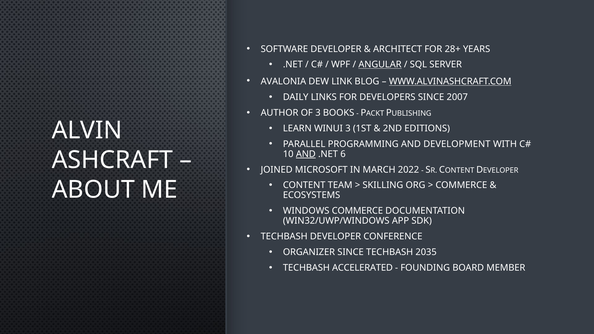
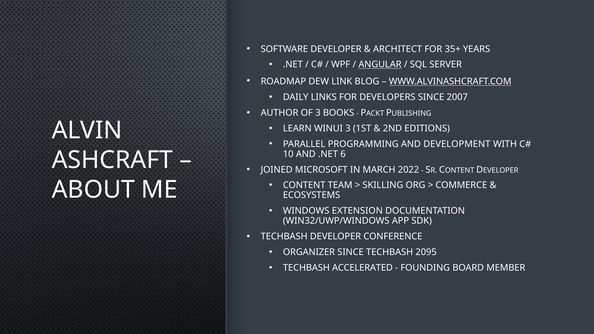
28+: 28+ -> 35+
AVALONIA: AVALONIA -> ROADMAP
AND at (306, 154) underline: present -> none
WINDOWS COMMERCE: COMMERCE -> EXTENSION
2035: 2035 -> 2095
